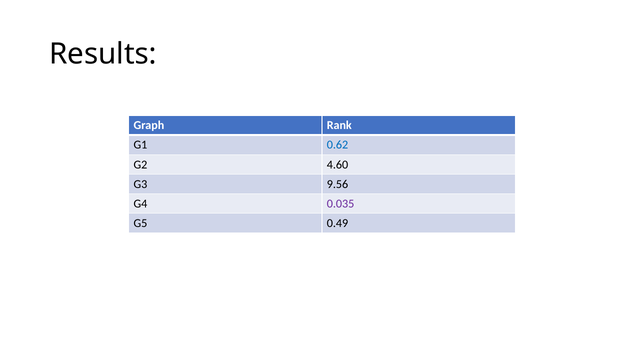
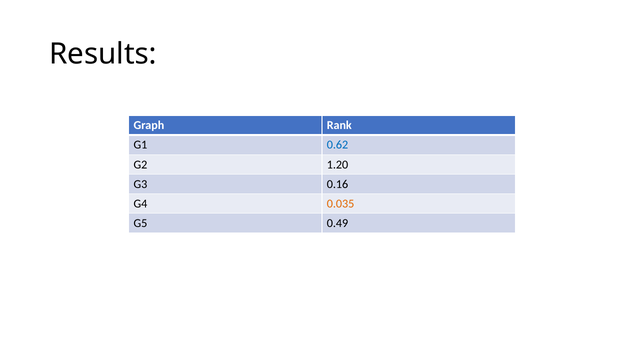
4.60: 4.60 -> 1.20
9.56: 9.56 -> 0.16
0.035 colour: purple -> orange
